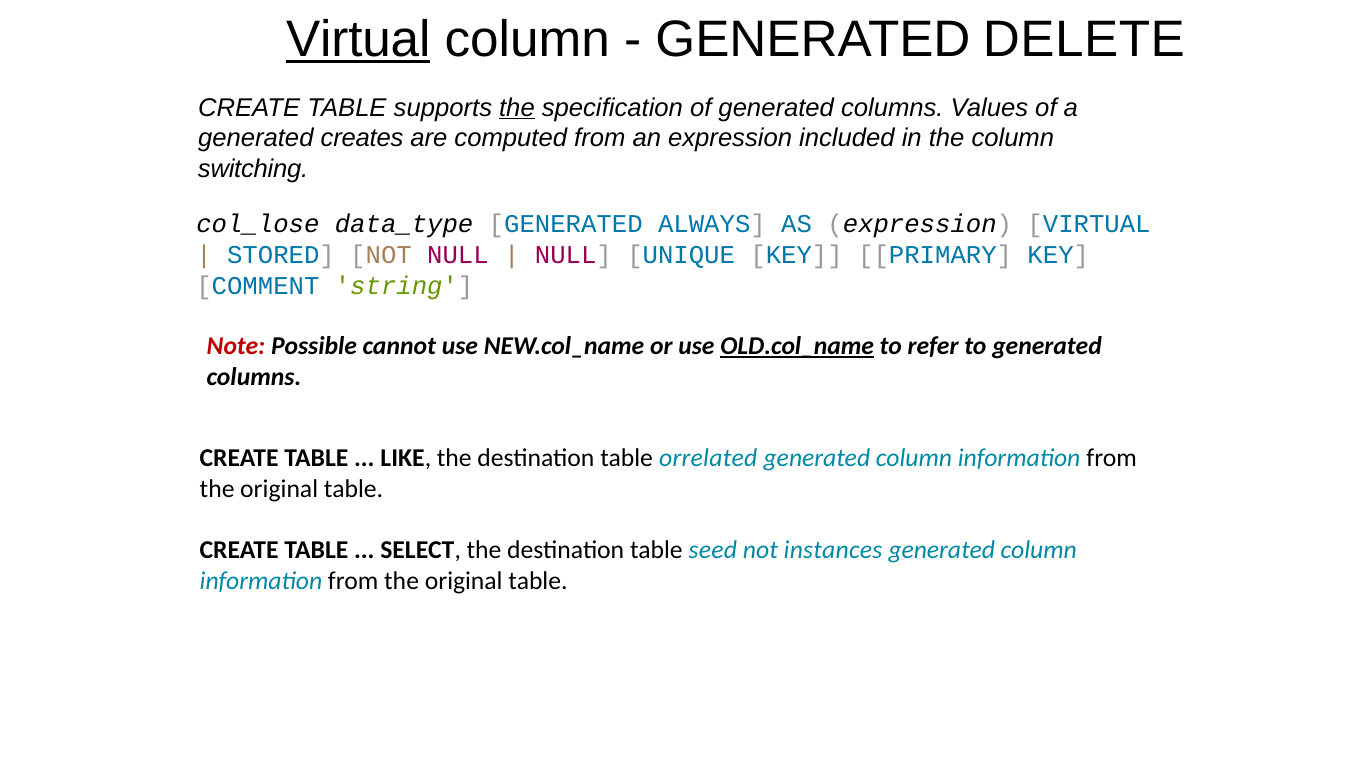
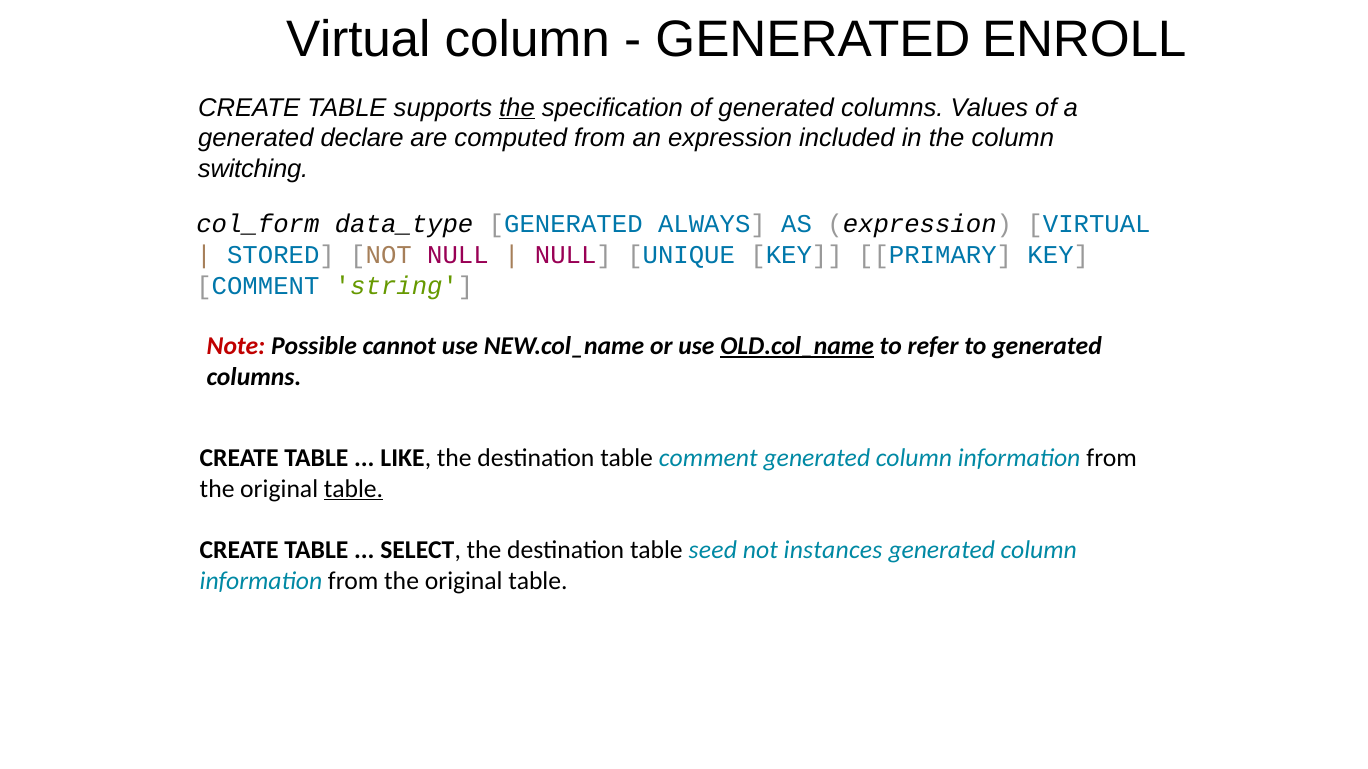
Virtual at (358, 39) underline: present -> none
DELETE: DELETE -> ENROLL
creates: creates -> declare
col_lose: col_lose -> col_form
table orrelated: orrelated -> comment
table at (353, 489) underline: none -> present
